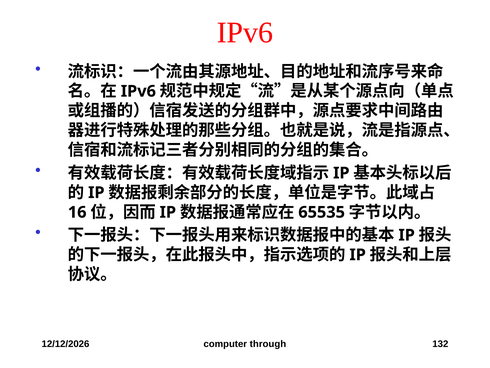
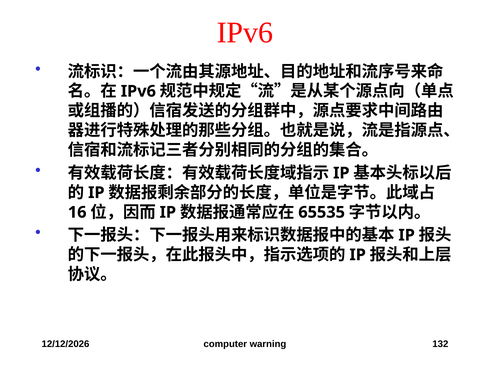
through: through -> warning
